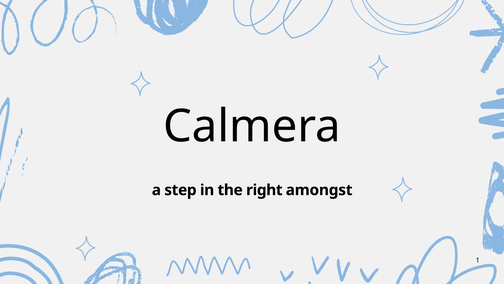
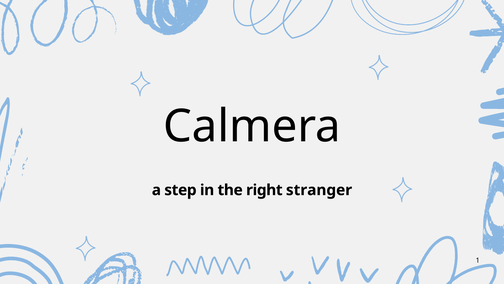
amongst: amongst -> stranger
